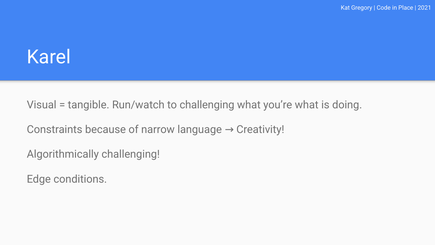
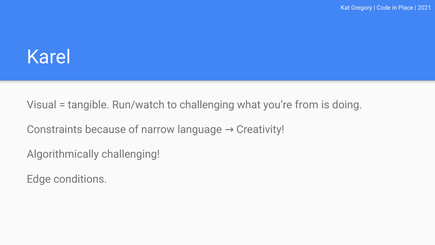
you’re what: what -> from
